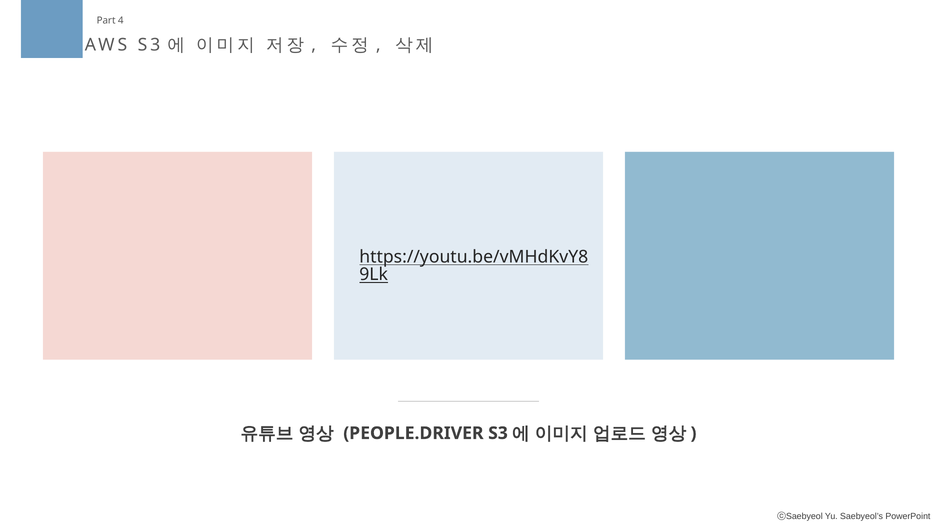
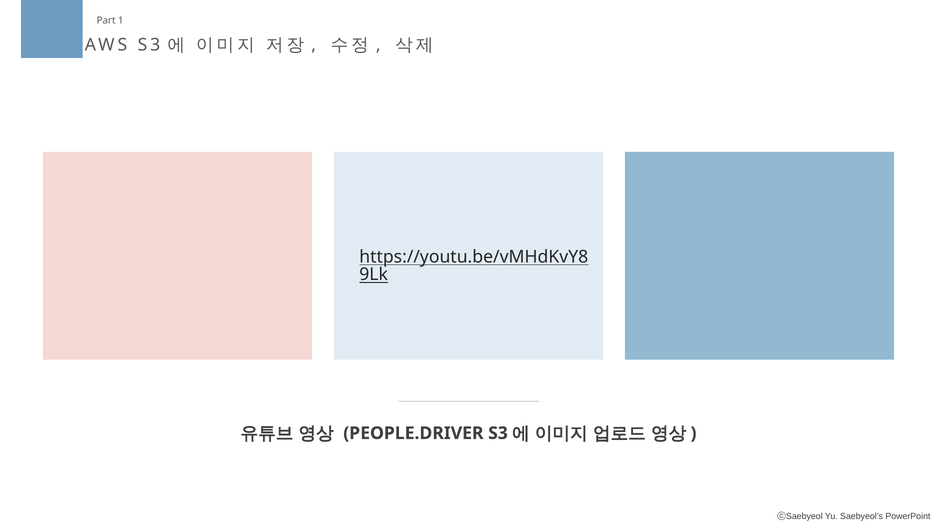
4: 4 -> 1
